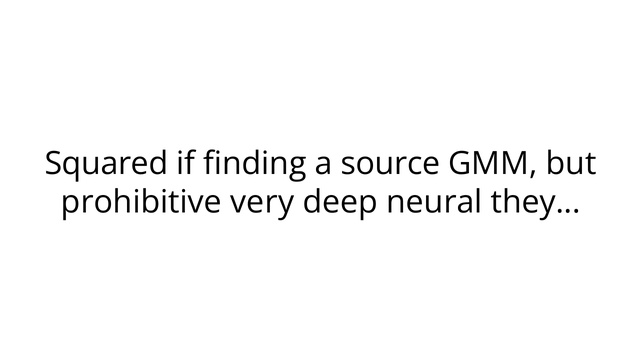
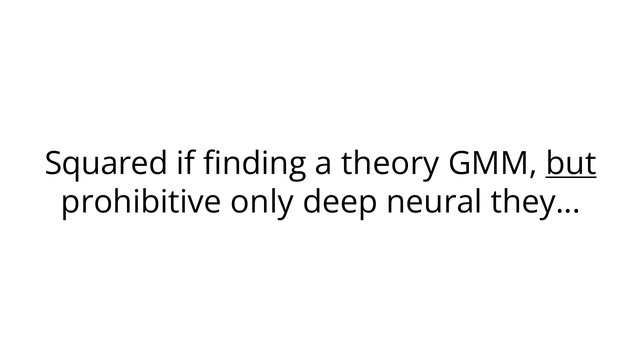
source: source -> theory
but underline: none -> present
very: very -> only
